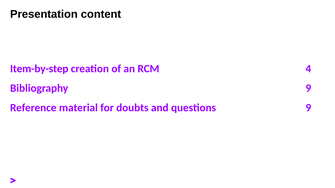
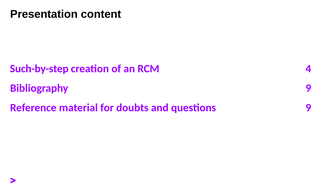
Item-by-step: Item-by-step -> Such-by-step
